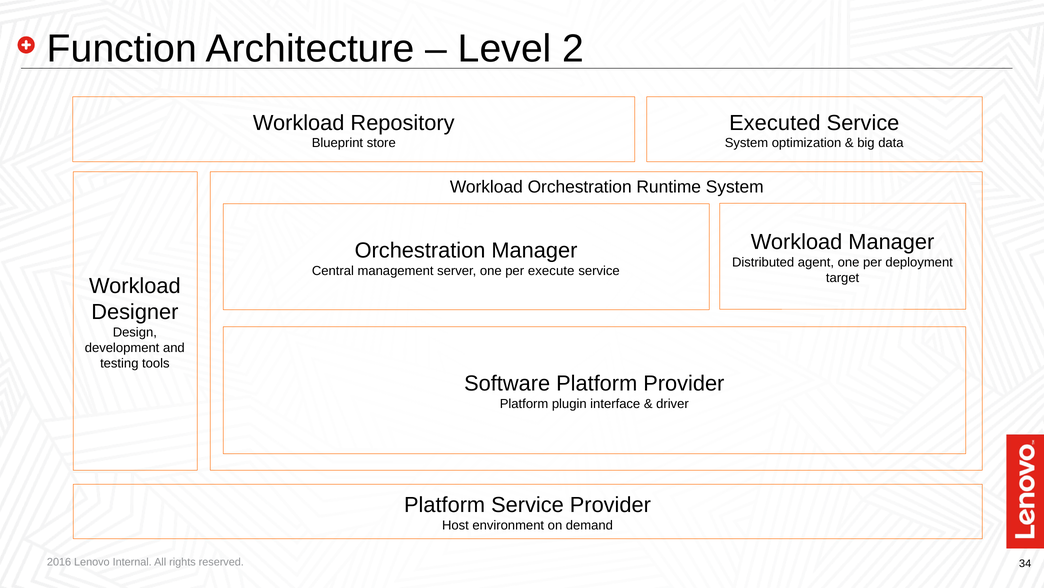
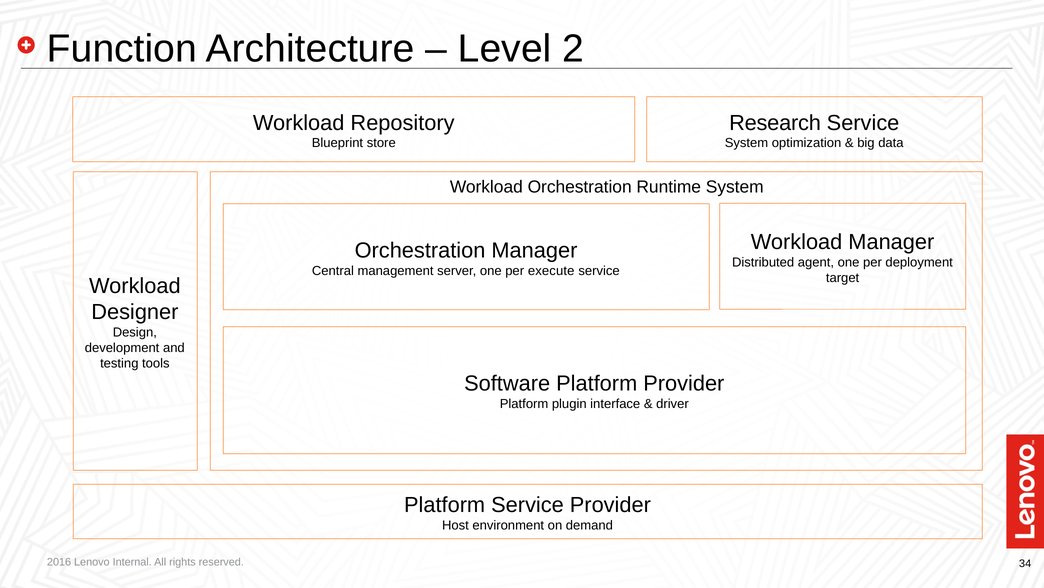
Executed: Executed -> Research
